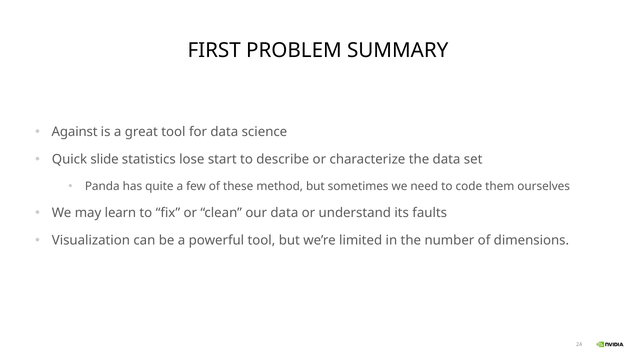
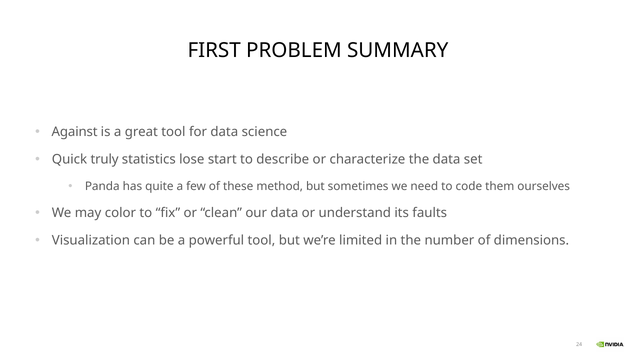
slide: slide -> truly
learn: learn -> color
